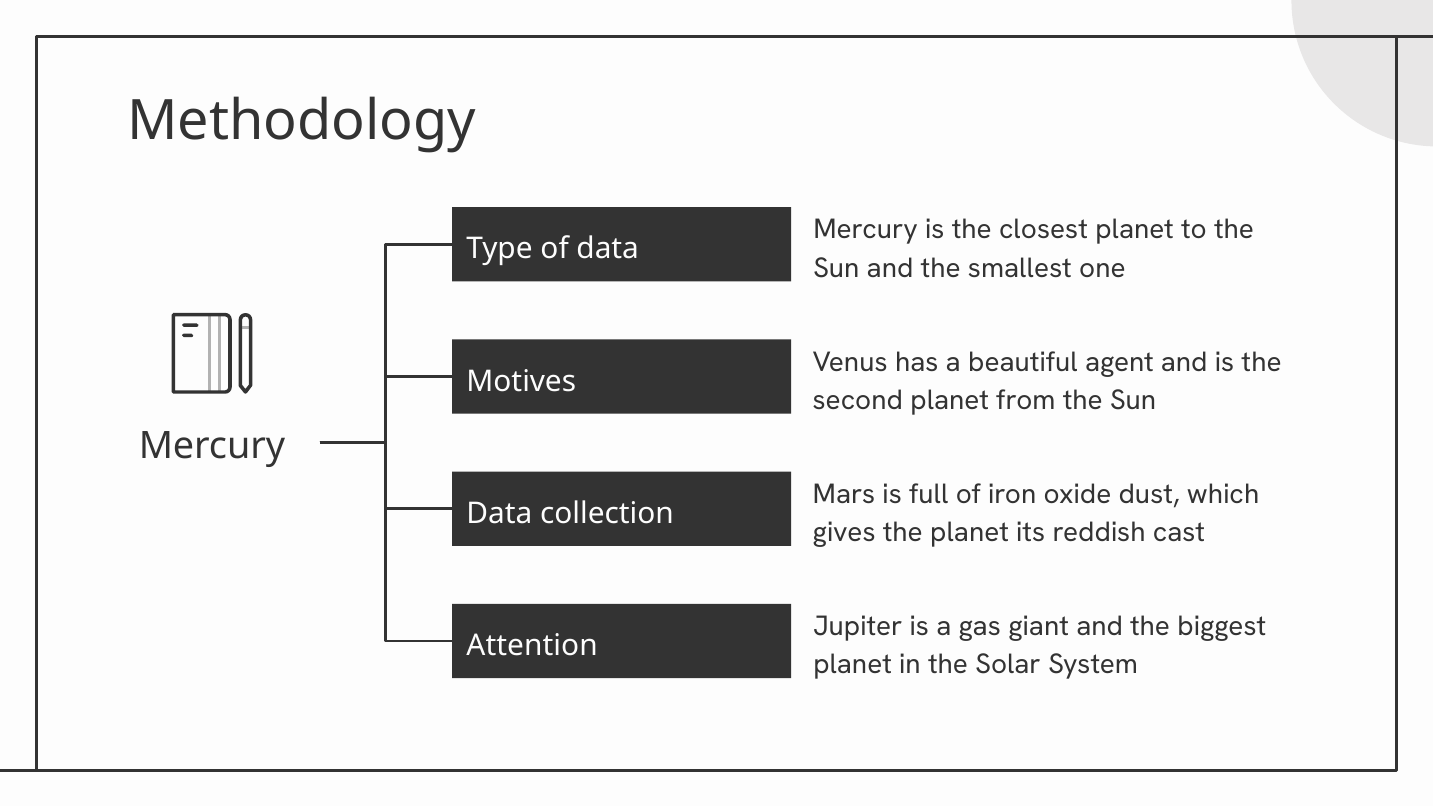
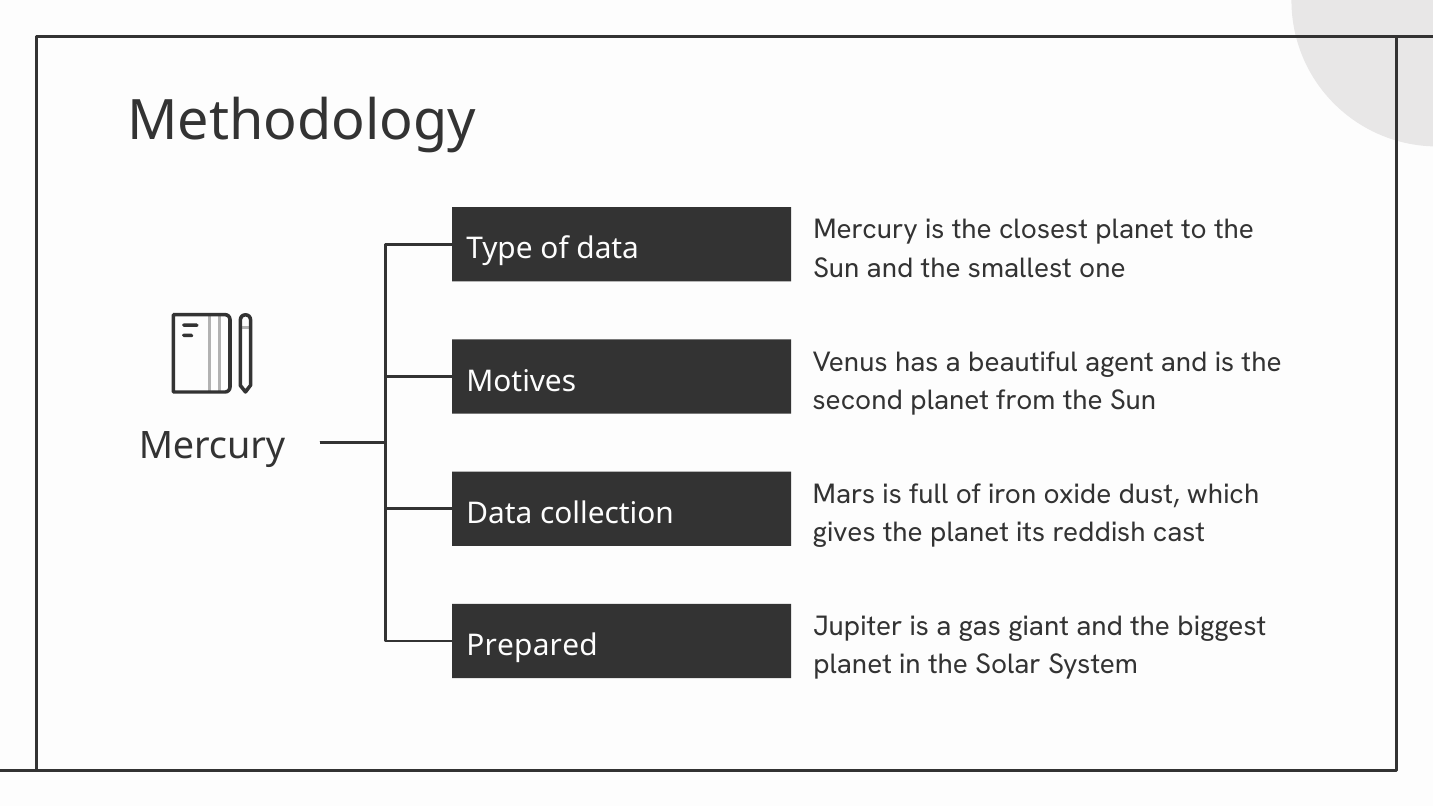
Attention: Attention -> Prepared
